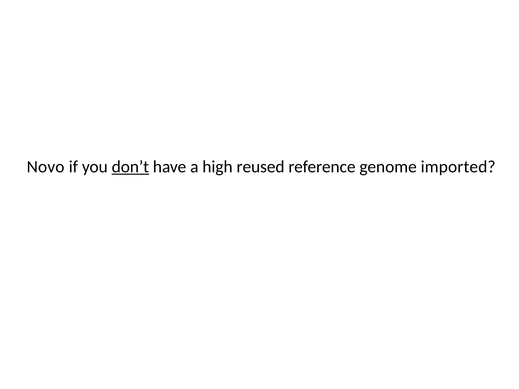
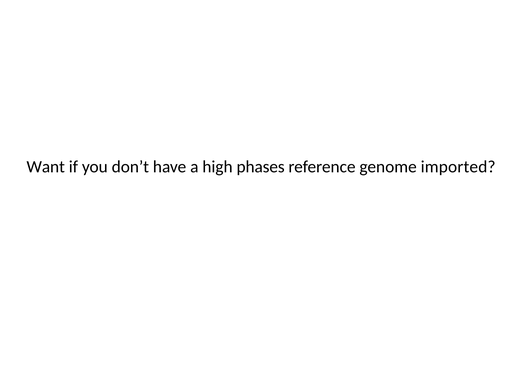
Novo: Novo -> Want
don’t underline: present -> none
reused: reused -> phases
